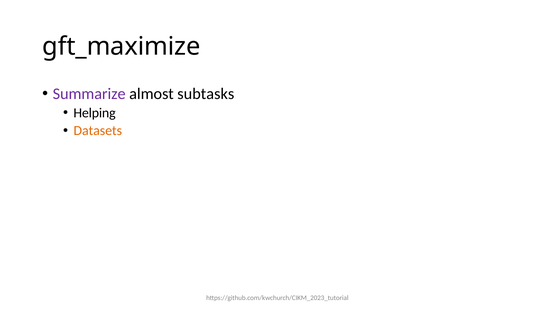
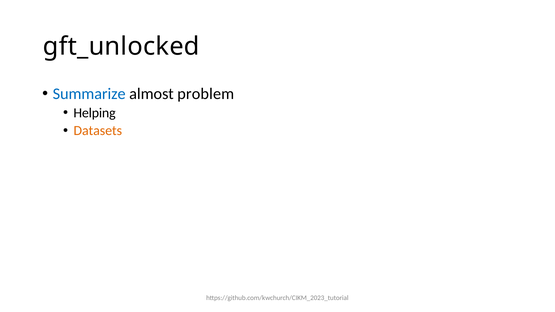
gft_maximize: gft_maximize -> gft_unlocked
Summarize colour: purple -> blue
subtasks: subtasks -> problem
